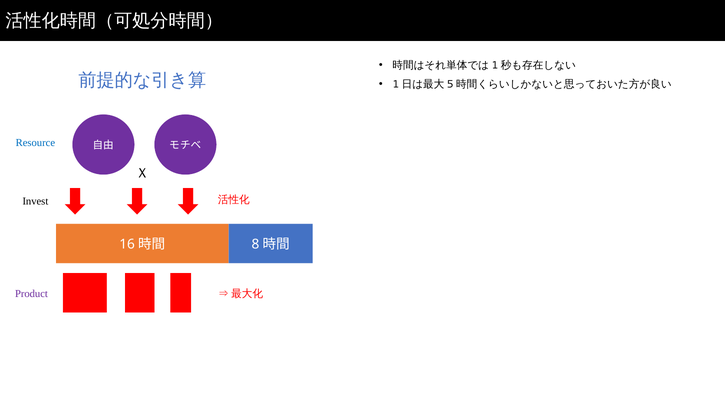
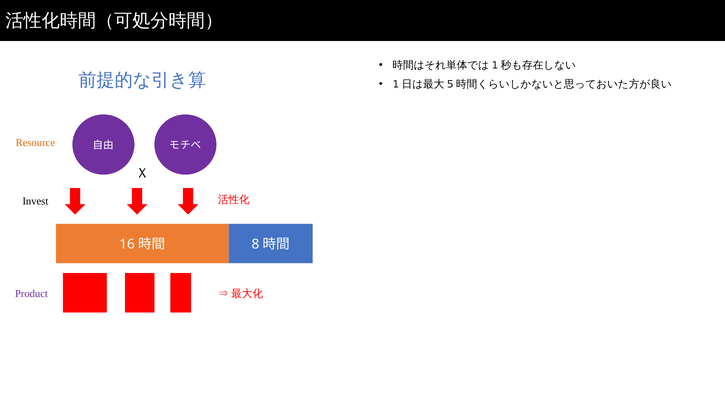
Resource colour: blue -> orange
